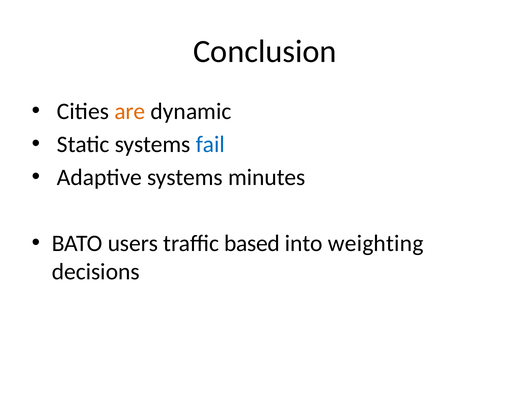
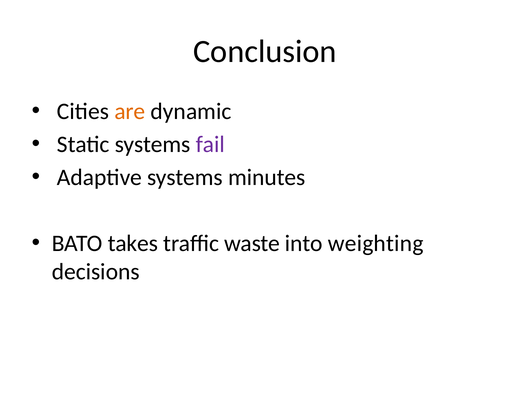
fail colour: blue -> purple
users: users -> takes
based: based -> waste
